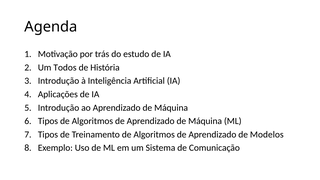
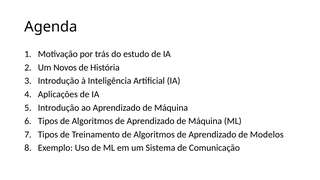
Todos: Todos -> Novos
